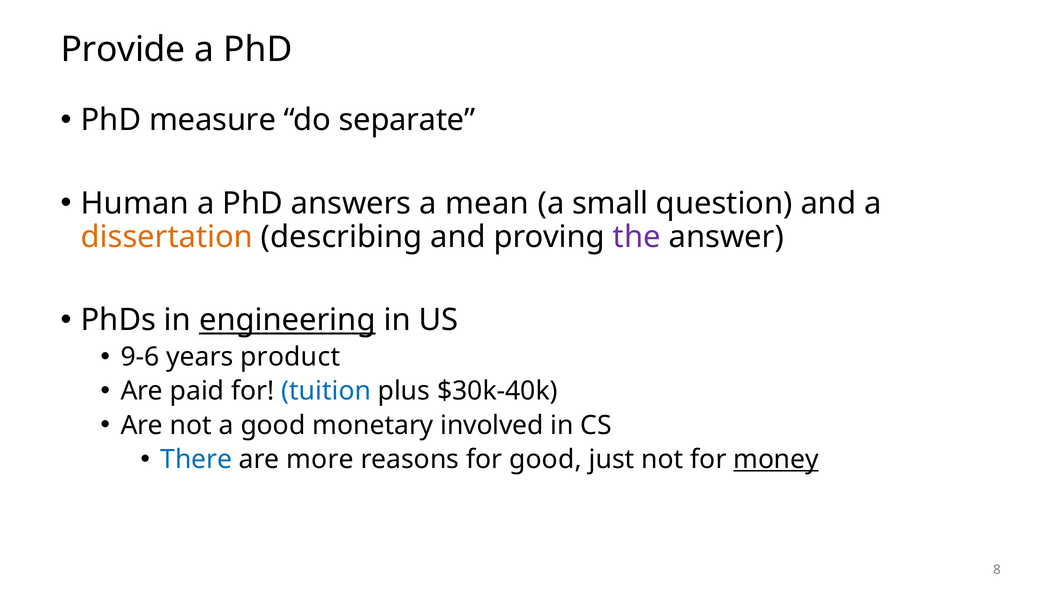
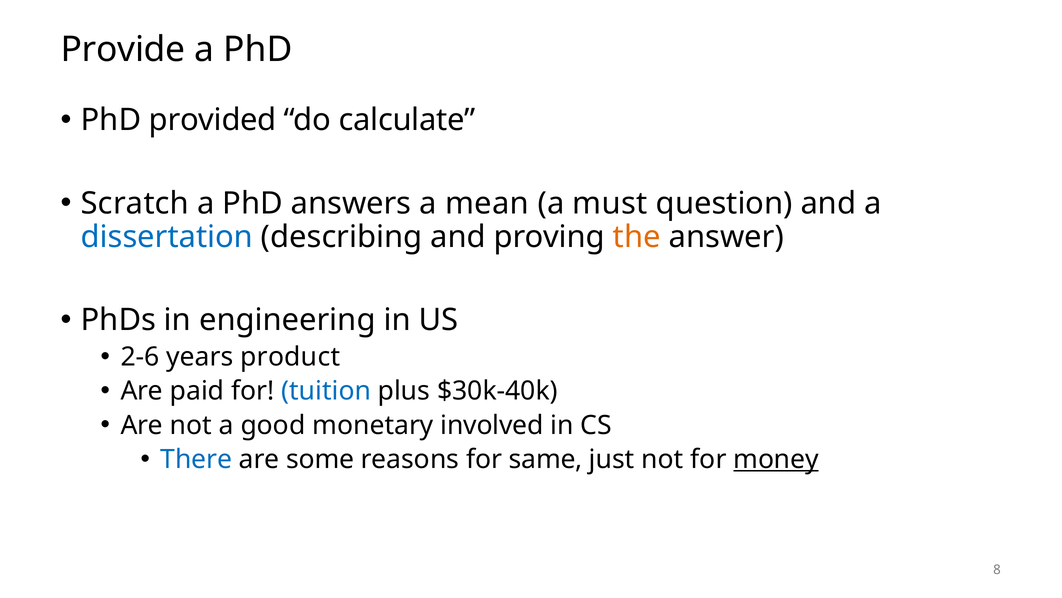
measure: measure -> provided
separate: separate -> calculate
Human: Human -> Scratch
small: small -> must
dissertation colour: orange -> blue
the colour: purple -> orange
engineering underline: present -> none
9-6: 9-6 -> 2-6
more: more -> some
for good: good -> same
